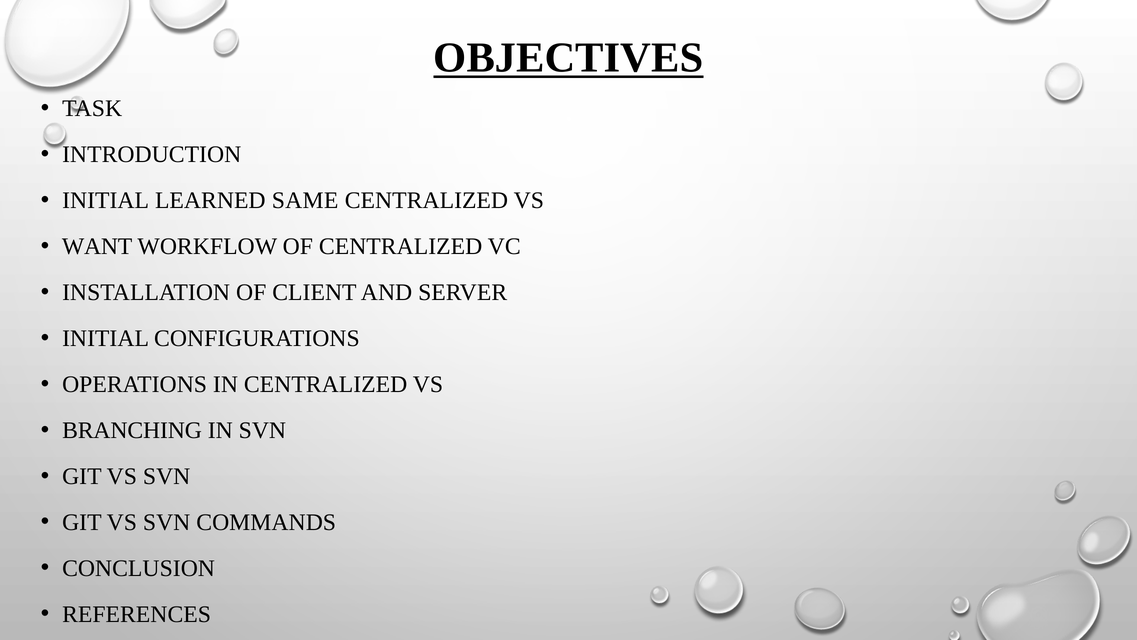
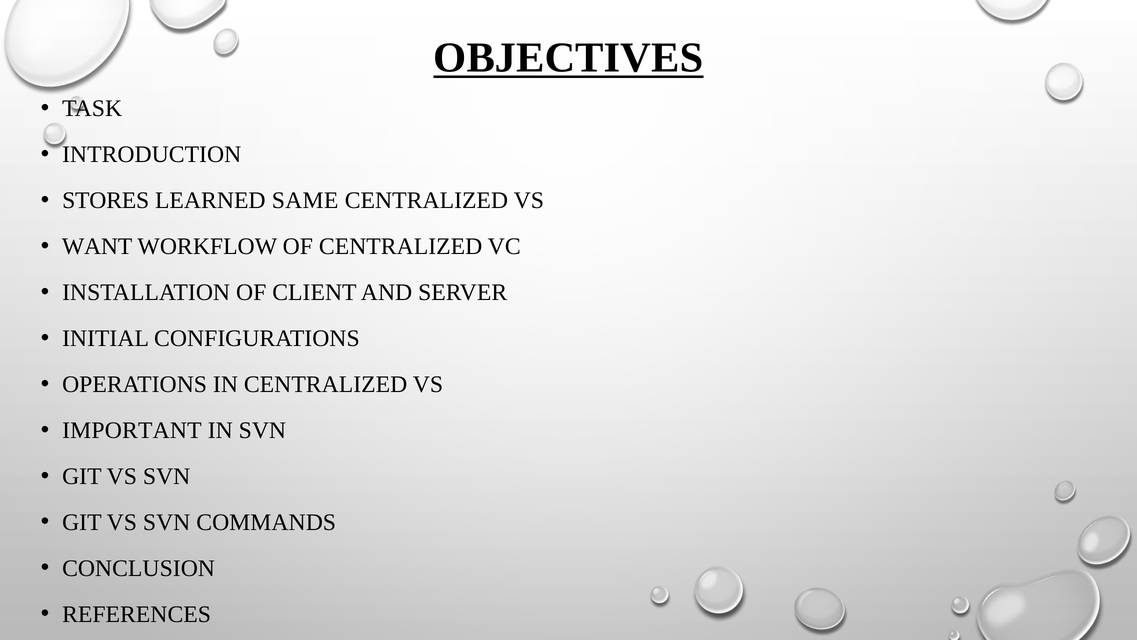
INITIAL at (106, 200): INITIAL -> STORES
BRANCHING: BRANCHING -> IMPORTANT
